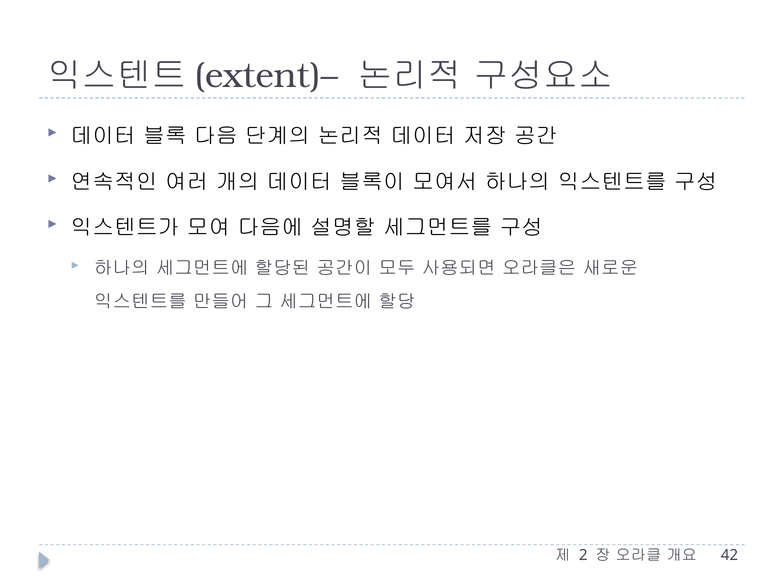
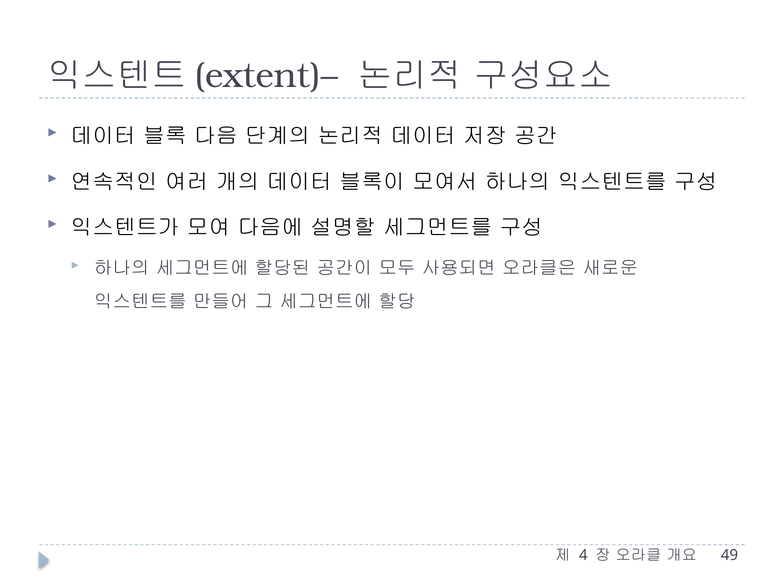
2: 2 -> 4
42: 42 -> 49
